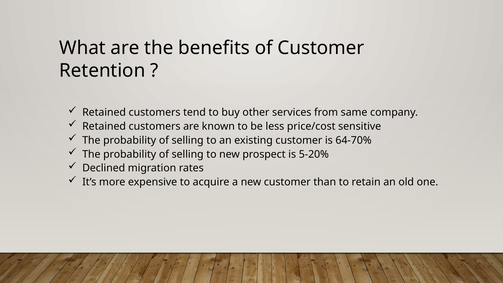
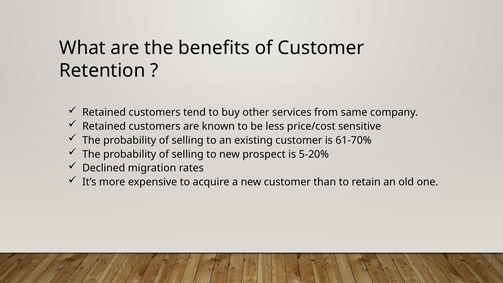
64-70%: 64-70% -> 61-70%
